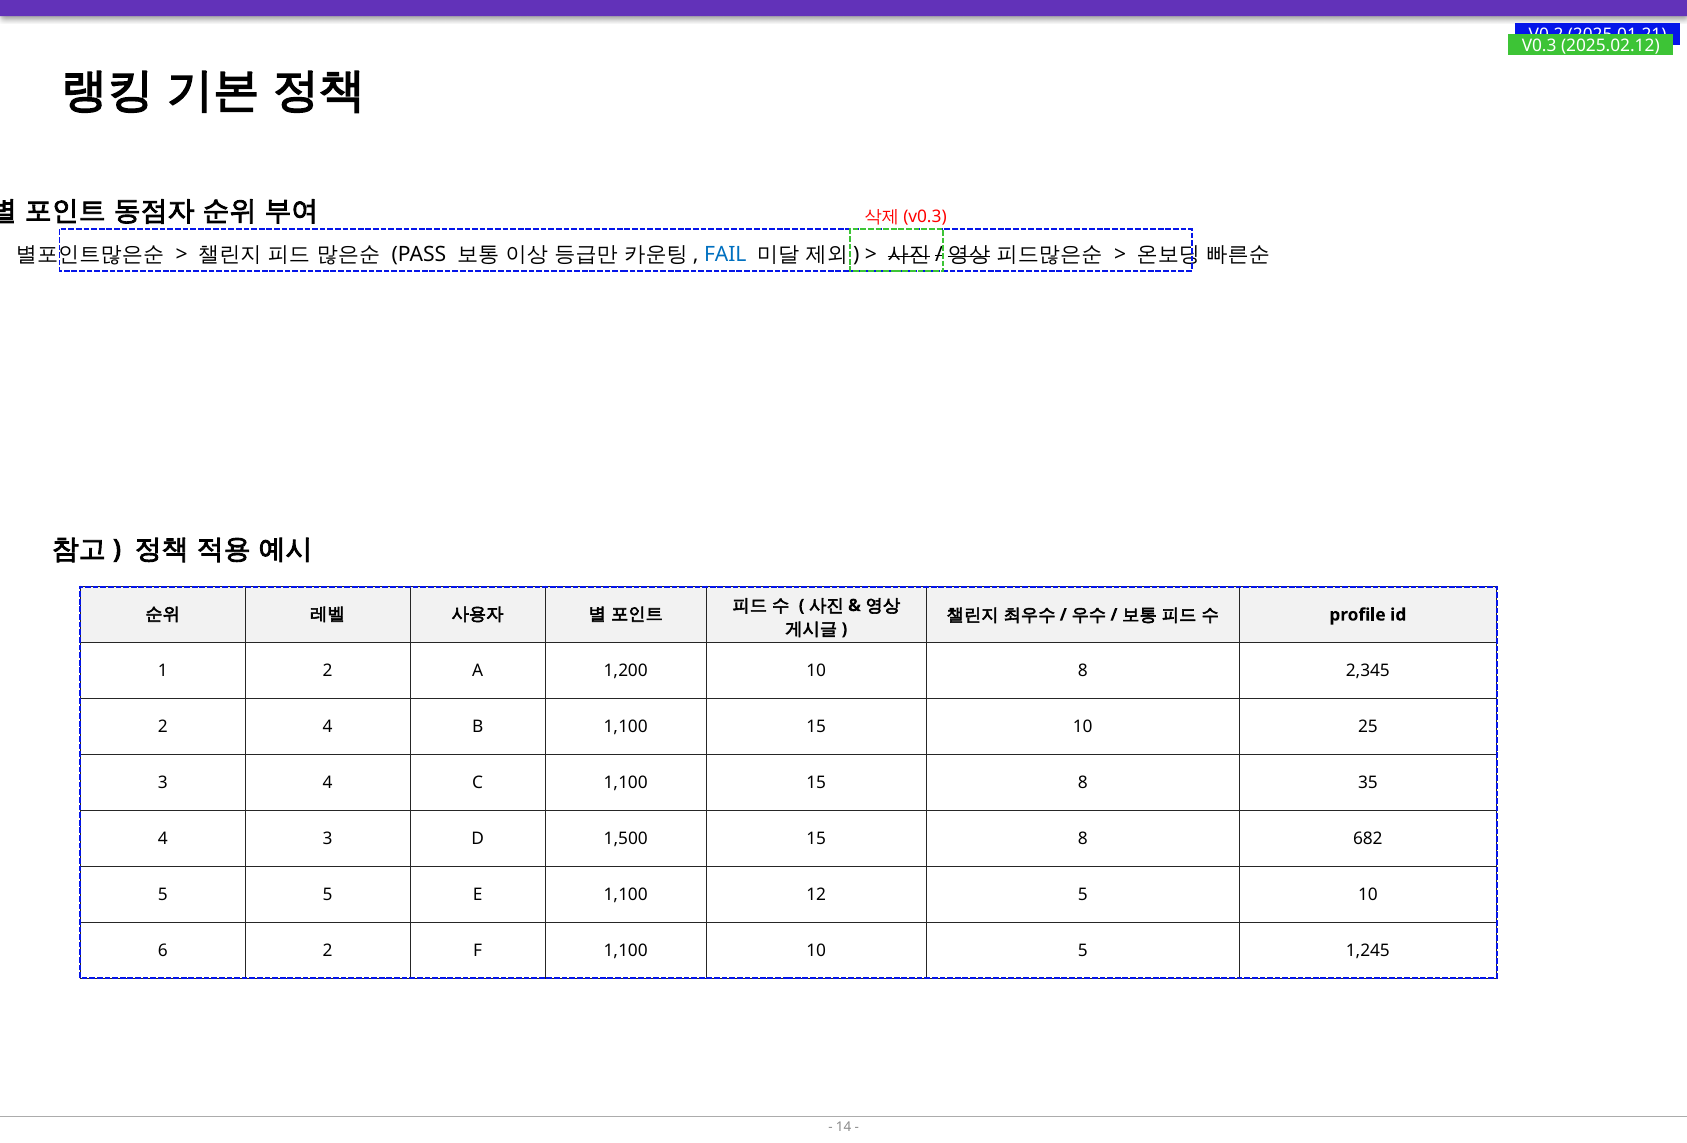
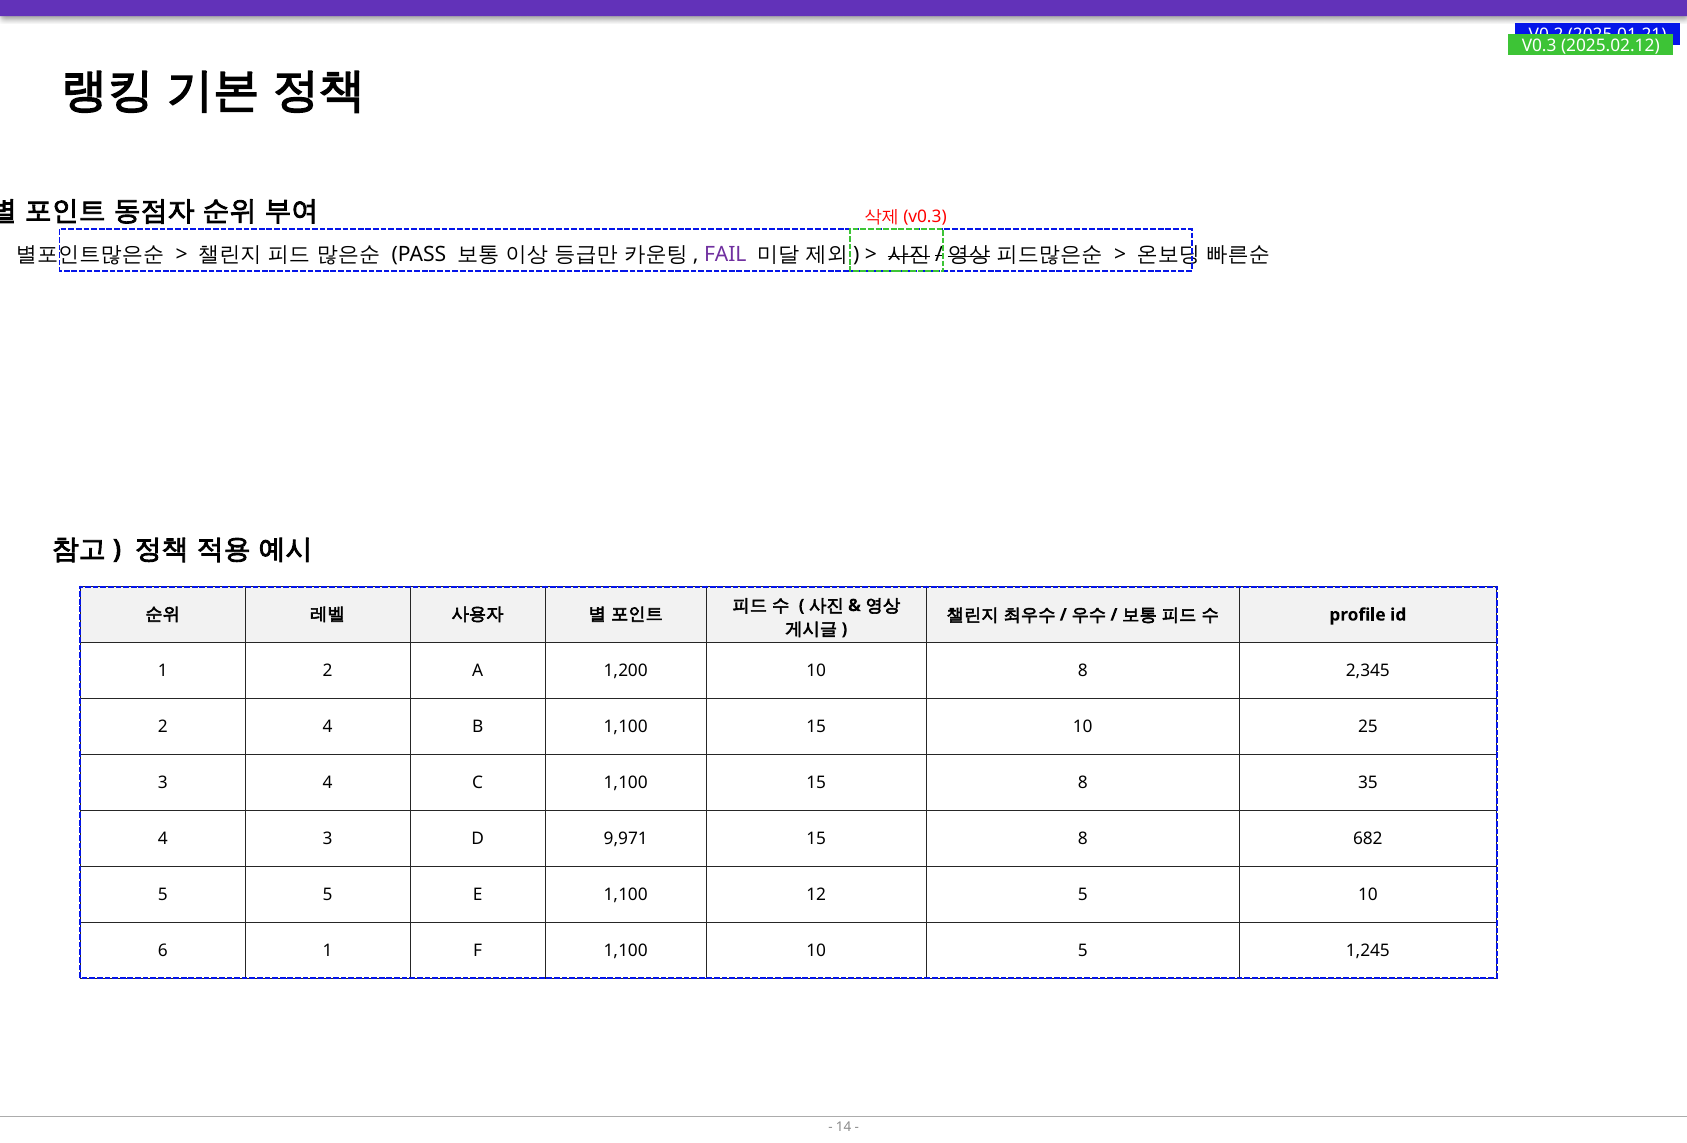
FAIL colour: blue -> purple
1,500: 1,500 -> 9,971
6 2: 2 -> 1
